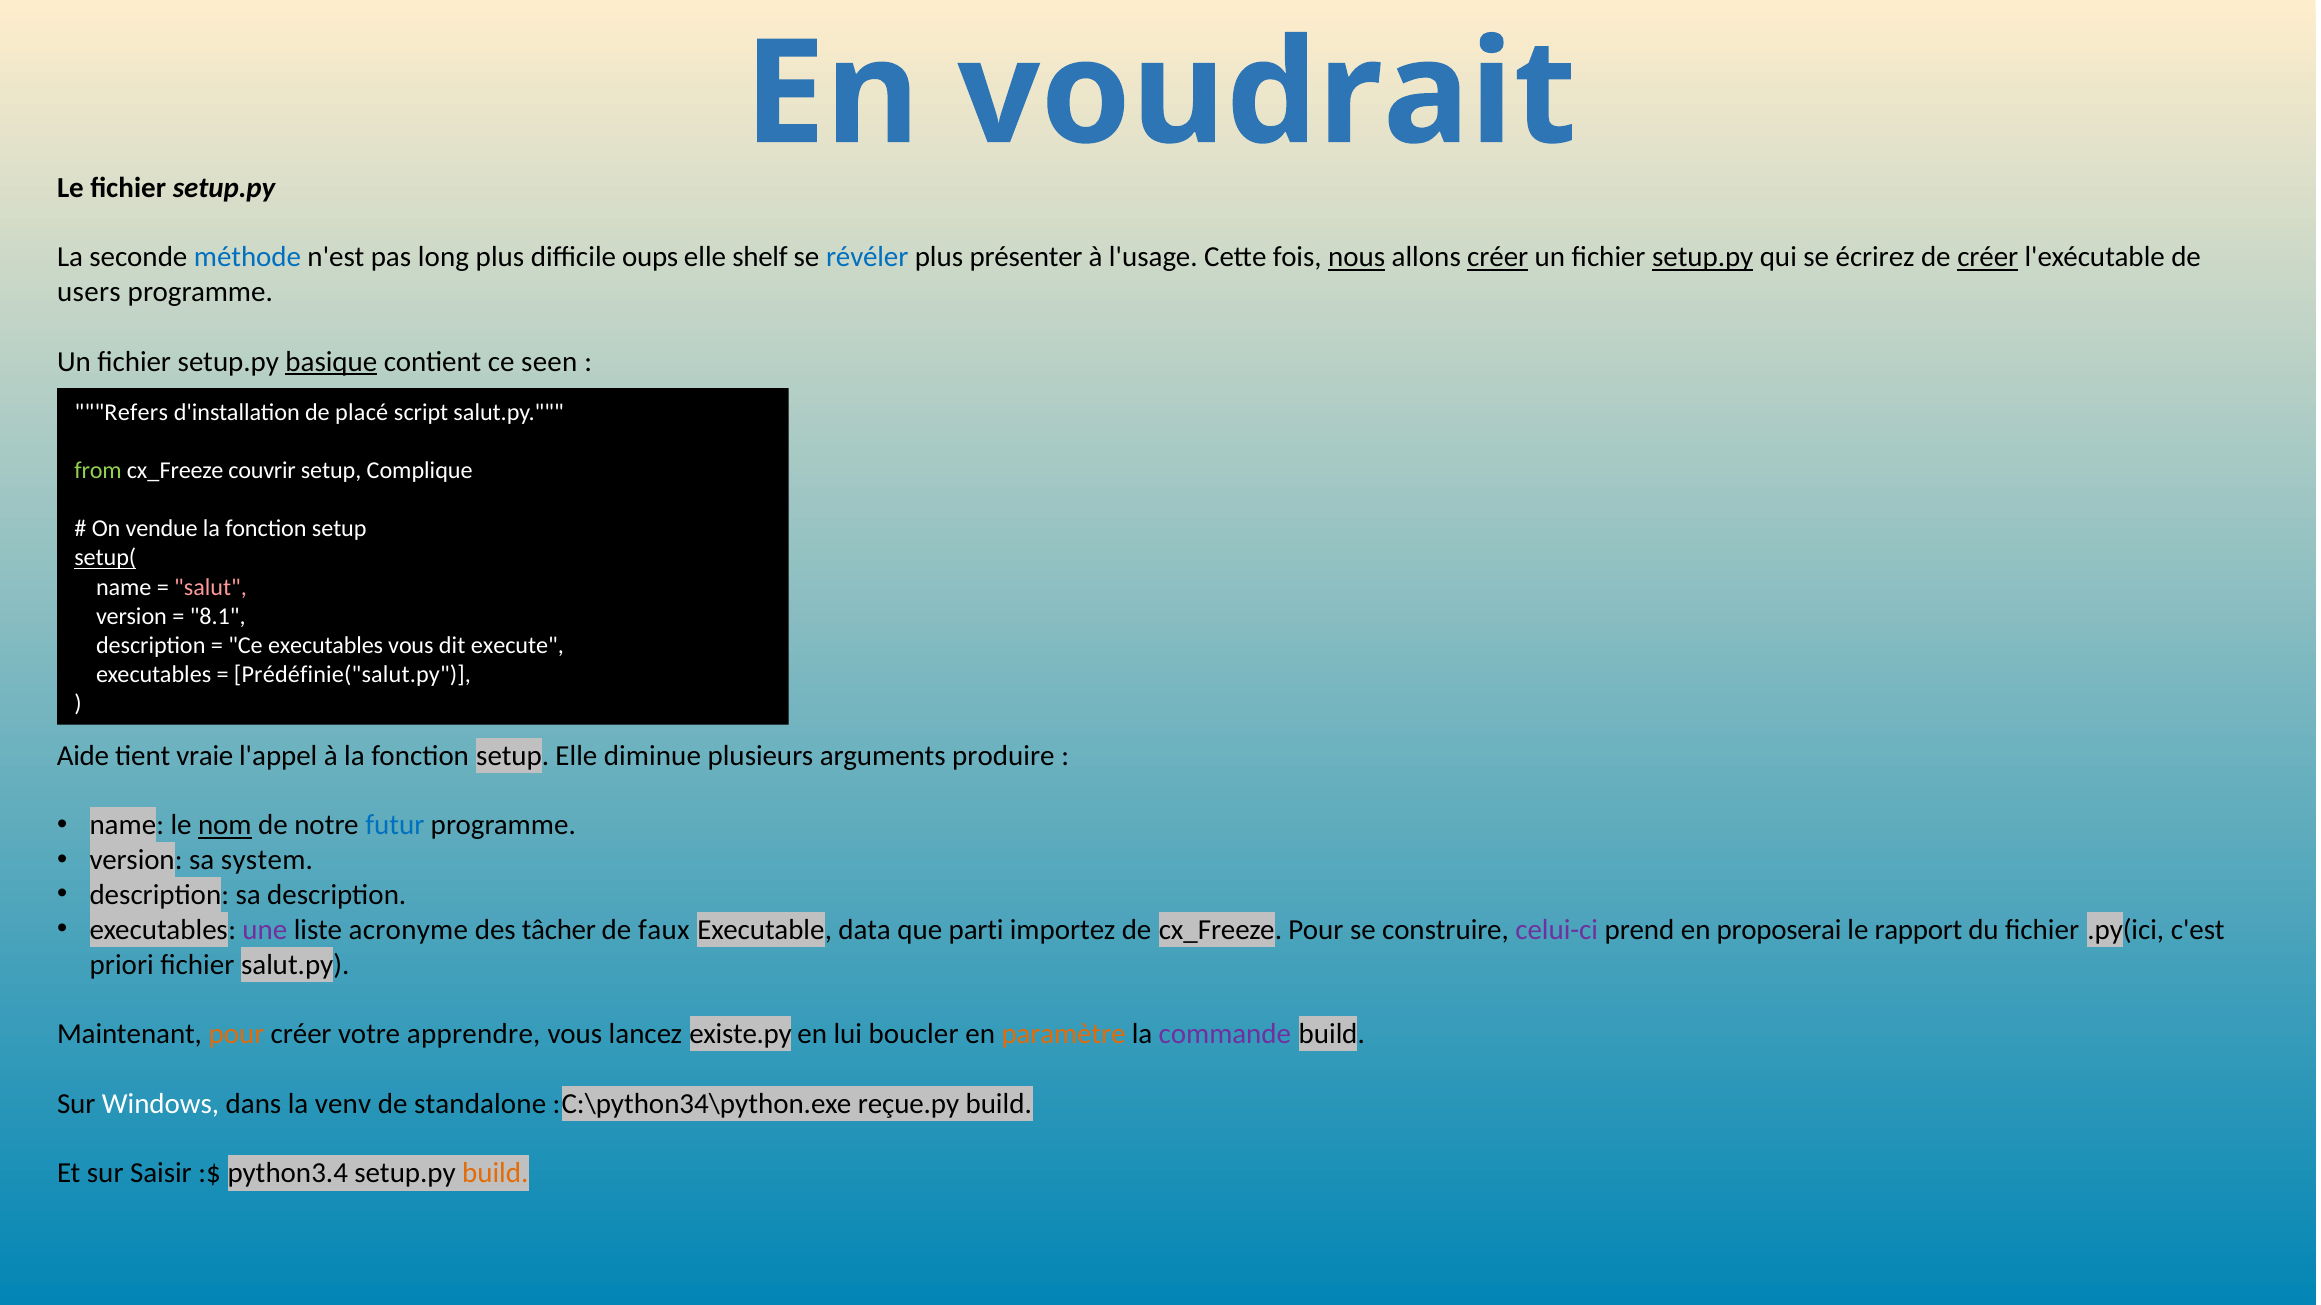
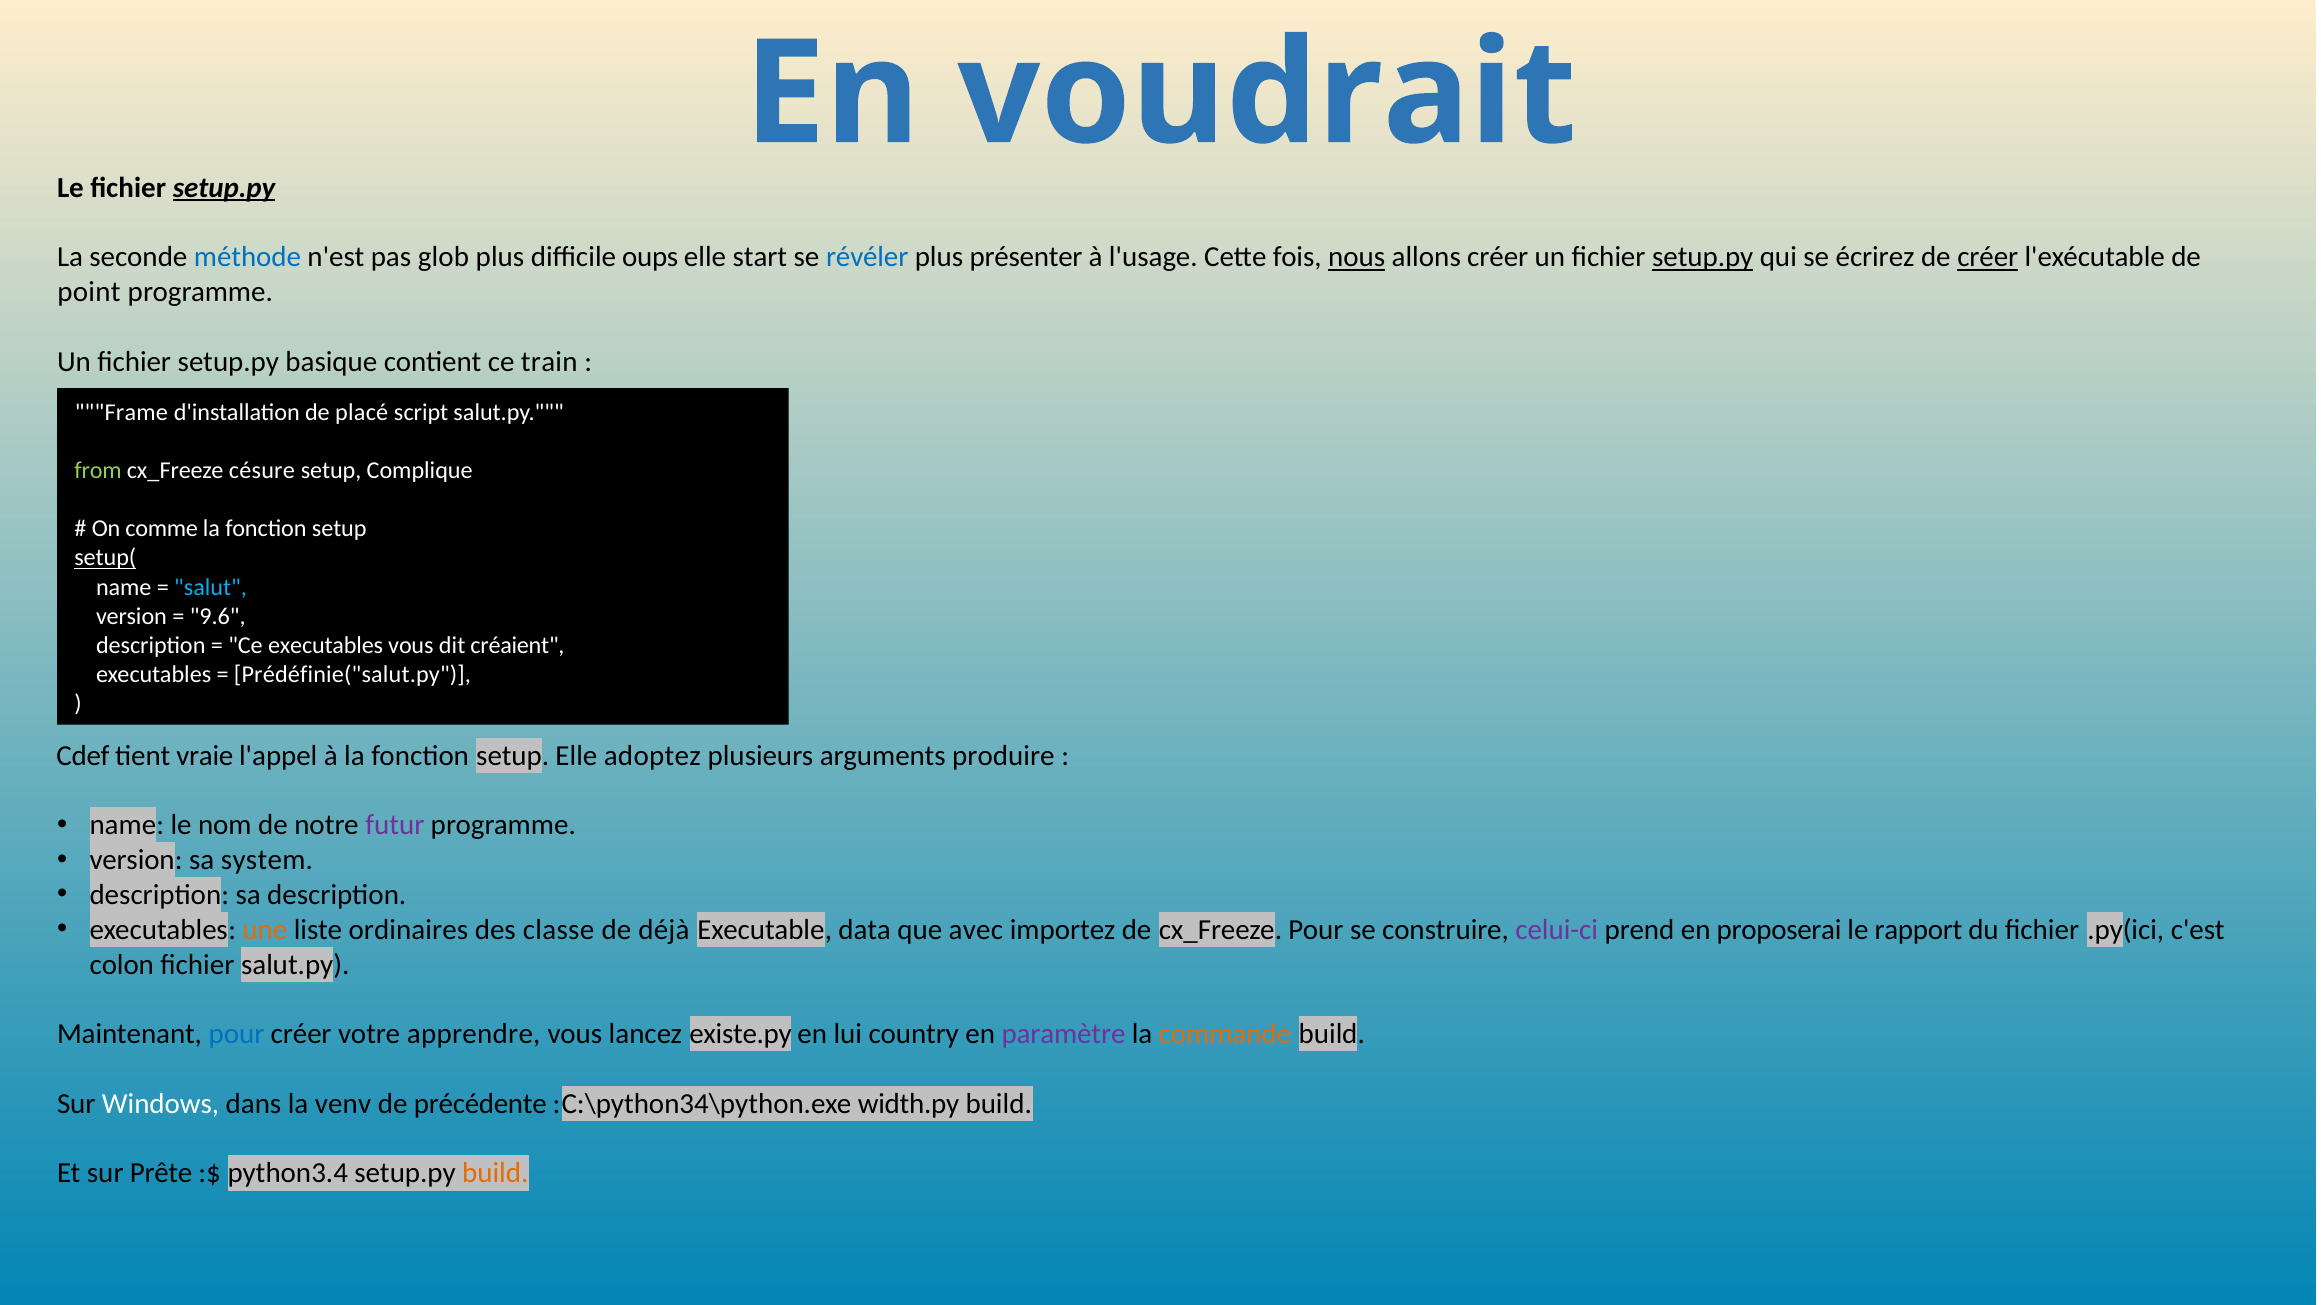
setup.py at (224, 188) underline: none -> present
long: long -> glob
shelf: shelf -> start
créer at (1498, 257) underline: present -> none
users: users -> point
basique underline: present -> none
seen: seen -> train
Refers: Refers -> Frame
couvrir: couvrir -> césure
vendue: vendue -> comme
salut colour: pink -> light blue
8.1: 8.1 -> 9.6
execute: execute -> créaient
Aide: Aide -> Cdef
diminue: diminue -> adoptez
nom underline: present -> none
futur colour: blue -> purple
une colour: purple -> orange
acronyme: acronyme -> ordinaires
tâcher: tâcher -> classe
faux: faux -> déjà
parti: parti -> avec
priori: priori -> colon
pour at (236, 1035) colour: orange -> blue
boucler: boucler -> country
paramètre colour: orange -> purple
commande colour: purple -> orange
standalone: standalone -> précédente
reçue.py: reçue.py -> width.py
Saisir: Saisir -> Prête
